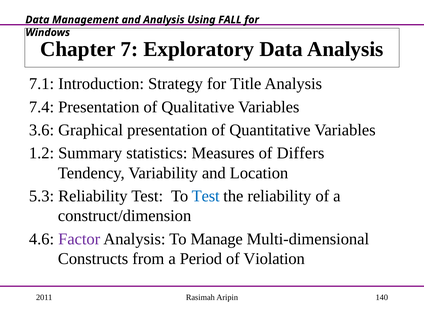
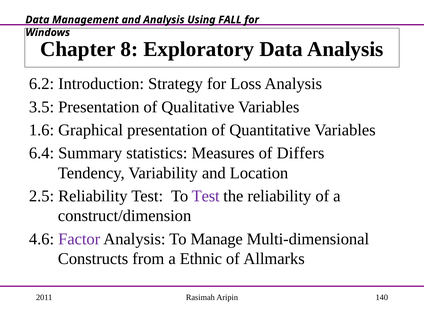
7: 7 -> 8
7.1: 7.1 -> 6.2
Title: Title -> Loss
7.4: 7.4 -> 3.5
3.6: 3.6 -> 1.6
1.2: 1.2 -> 6.4
5.3: 5.3 -> 2.5
Test at (206, 196) colour: blue -> purple
Period: Period -> Ethnic
Violation: Violation -> Allmarks
